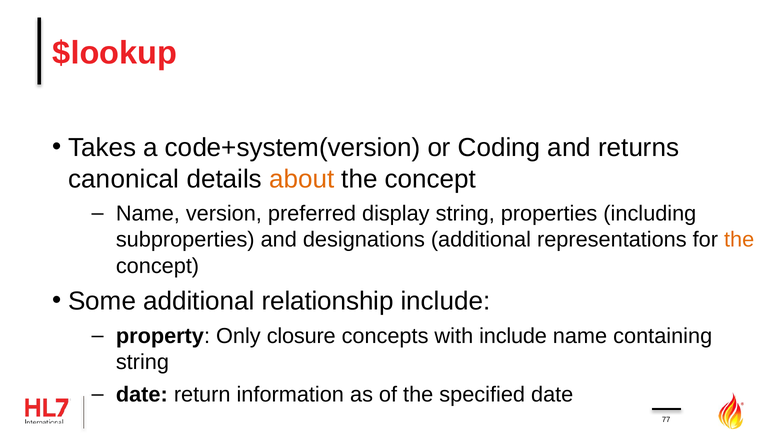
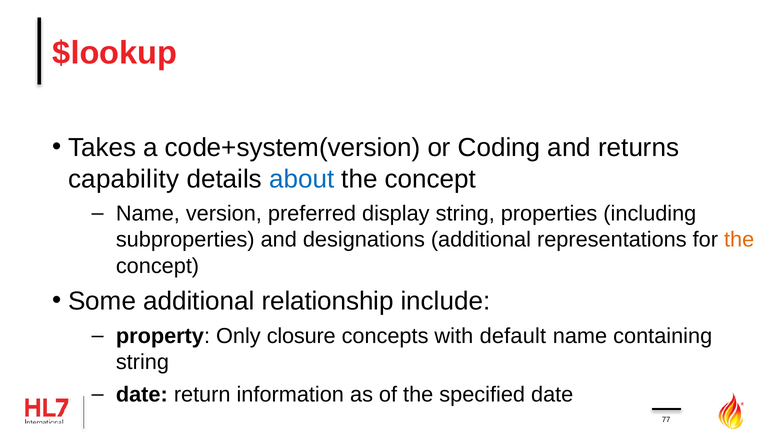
canonical: canonical -> capability
about colour: orange -> blue
with include: include -> default
